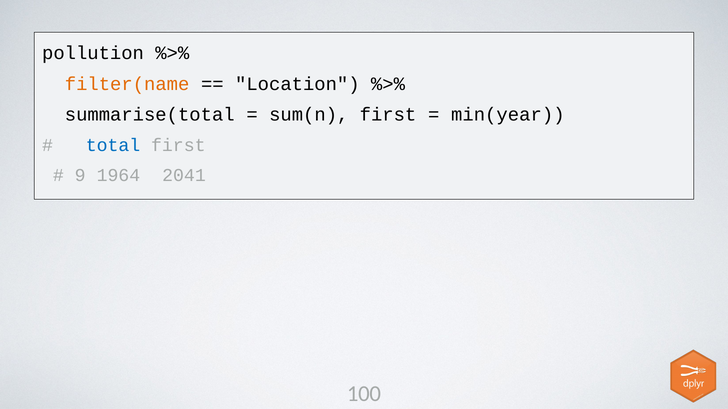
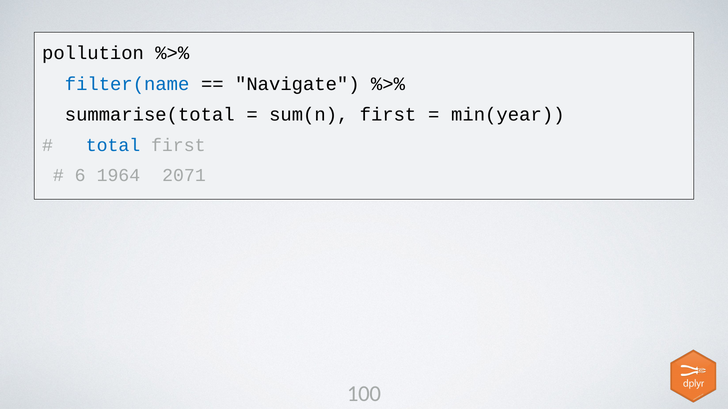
filter(name colour: orange -> blue
Location: Location -> Navigate
9: 9 -> 6
2041: 2041 -> 2071
